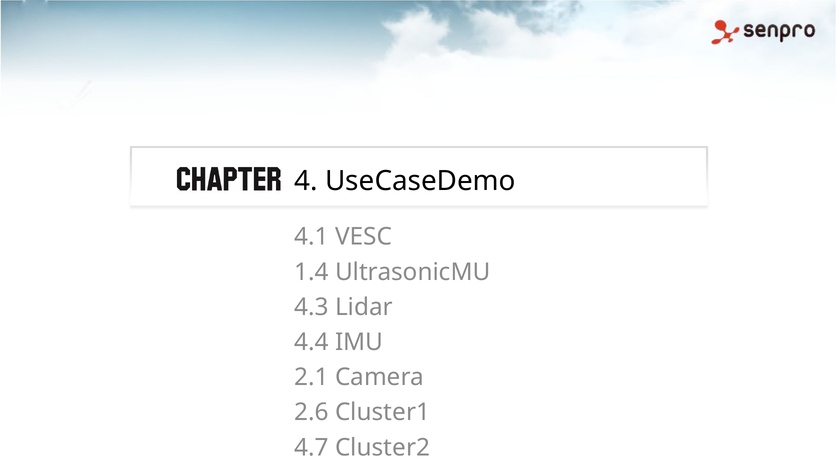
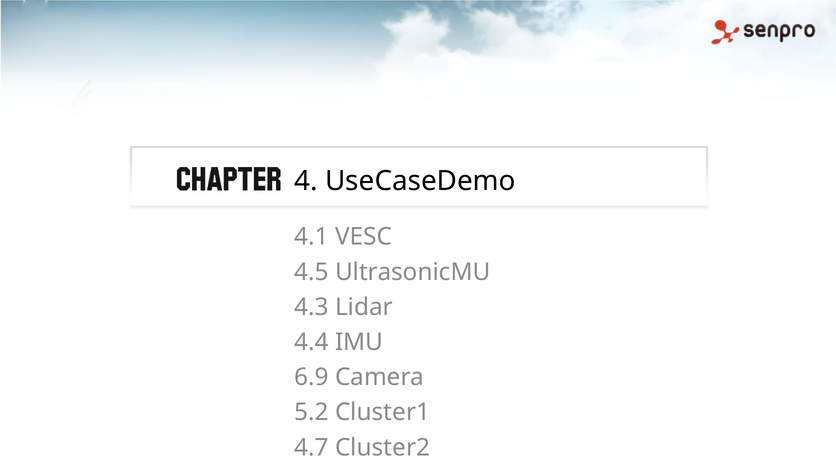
1.4: 1.4 -> 4.5
2.1: 2.1 -> 6.9
2.6: 2.6 -> 5.2
